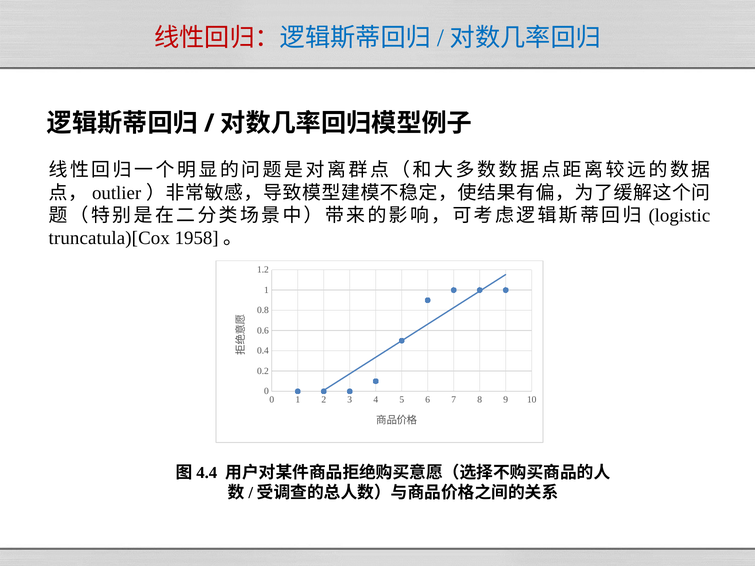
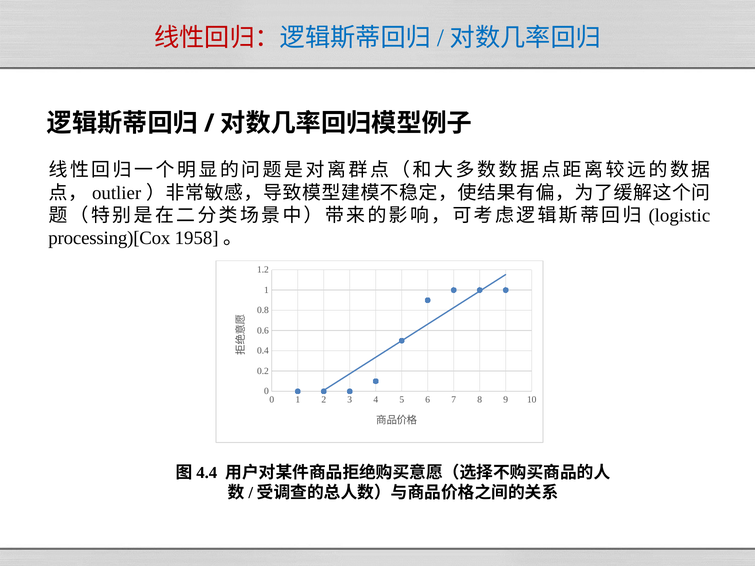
truncatula)[Cox: truncatula)[Cox -> processing)[Cox
